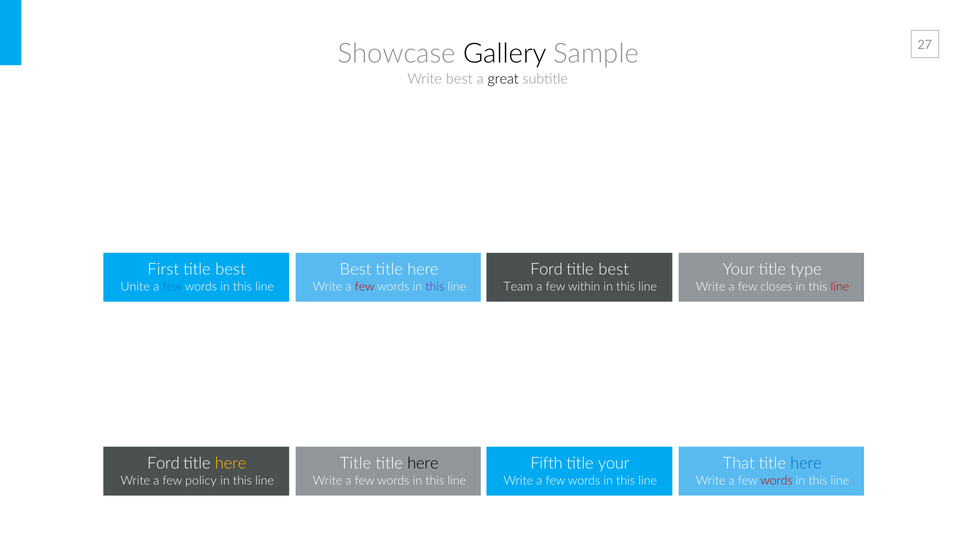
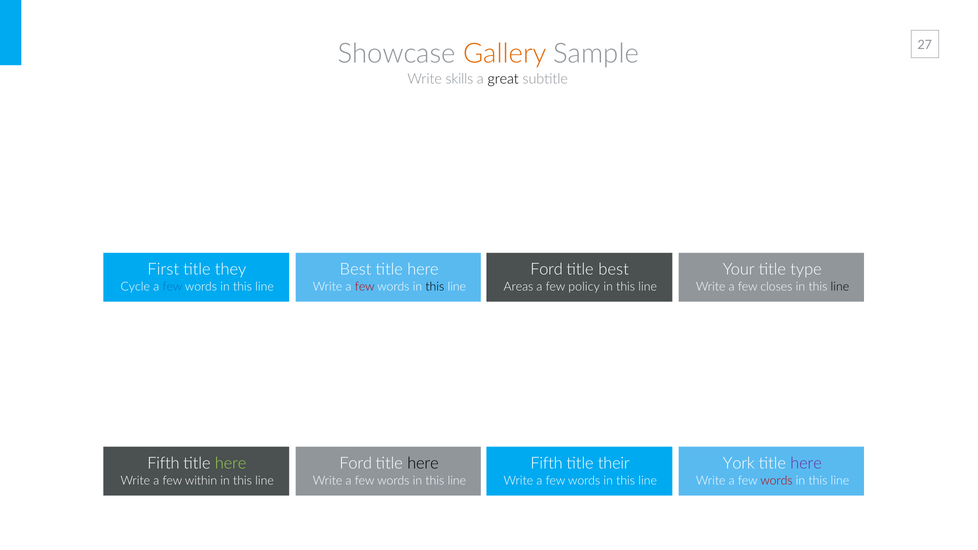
Gallery colour: black -> orange
Write best: best -> skills
best at (231, 270): best -> they
Unite: Unite -> Cycle
this at (435, 287) colour: purple -> black
Team: Team -> Areas
within: within -> policy
line at (840, 287) colour: red -> black
Ford at (163, 464): Ford -> Fifth
here at (231, 464) colour: yellow -> light green
Title at (356, 464): Title -> Ford
title your: your -> their
That: That -> York
here at (806, 464) colour: blue -> purple
policy: policy -> within
